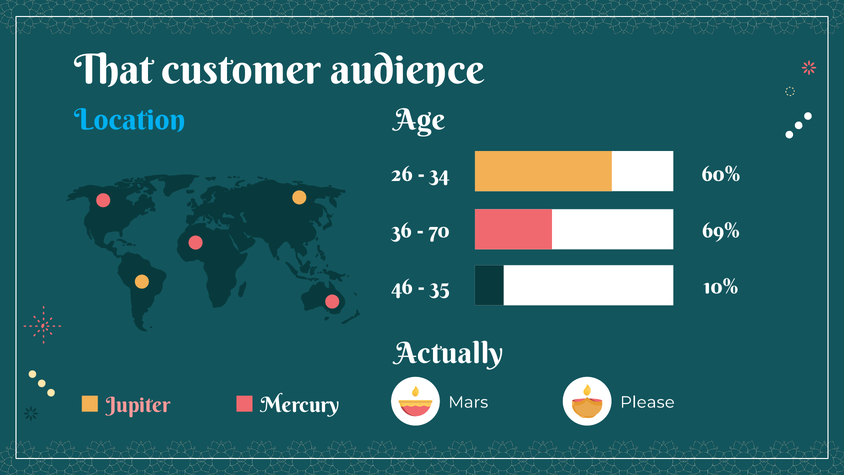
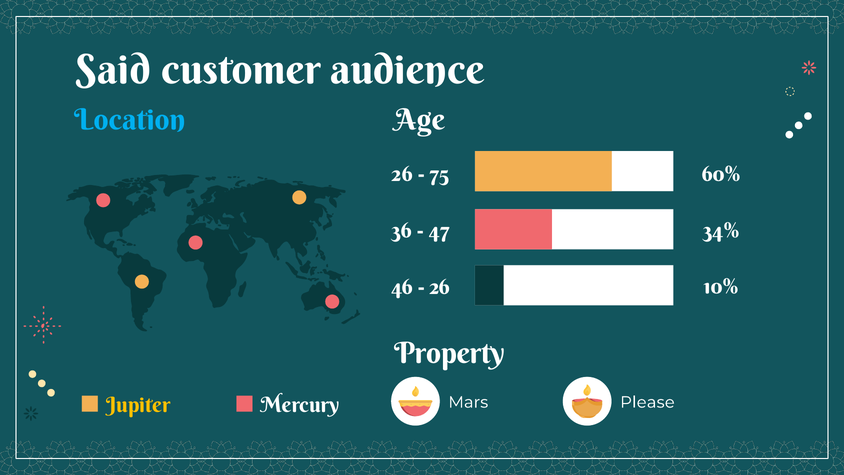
That: That -> Said
34: 34 -> 75
70: 70 -> 47
69%: 69% -> 34%
35 at (440, 287): 35 -> 26
Actually: Actually -> Property
Jupiter colour: pink -> yellow
